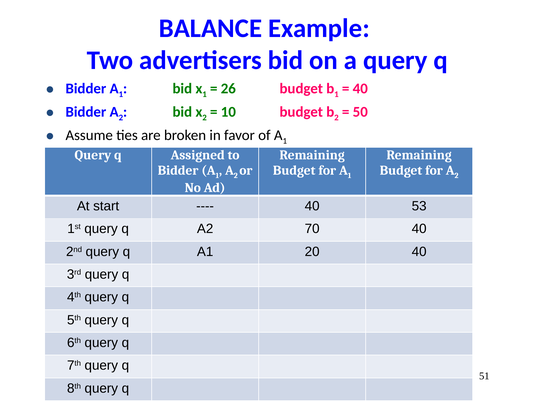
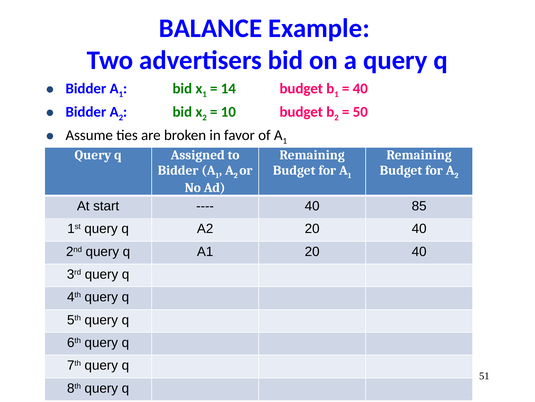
26: 26 -> 14
53: 53 -> 85
A2 70: 70 -> 20
